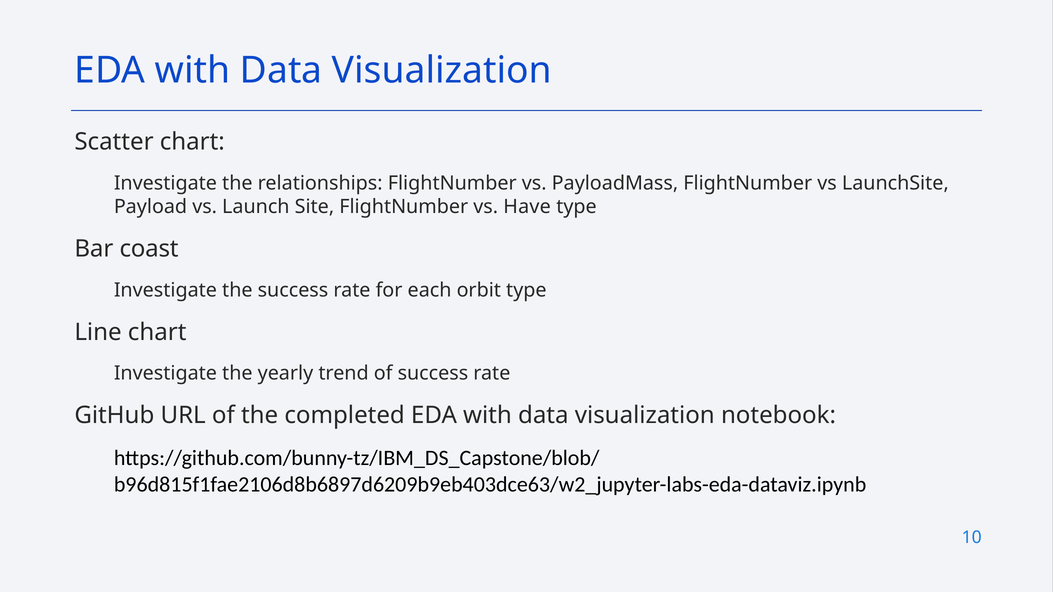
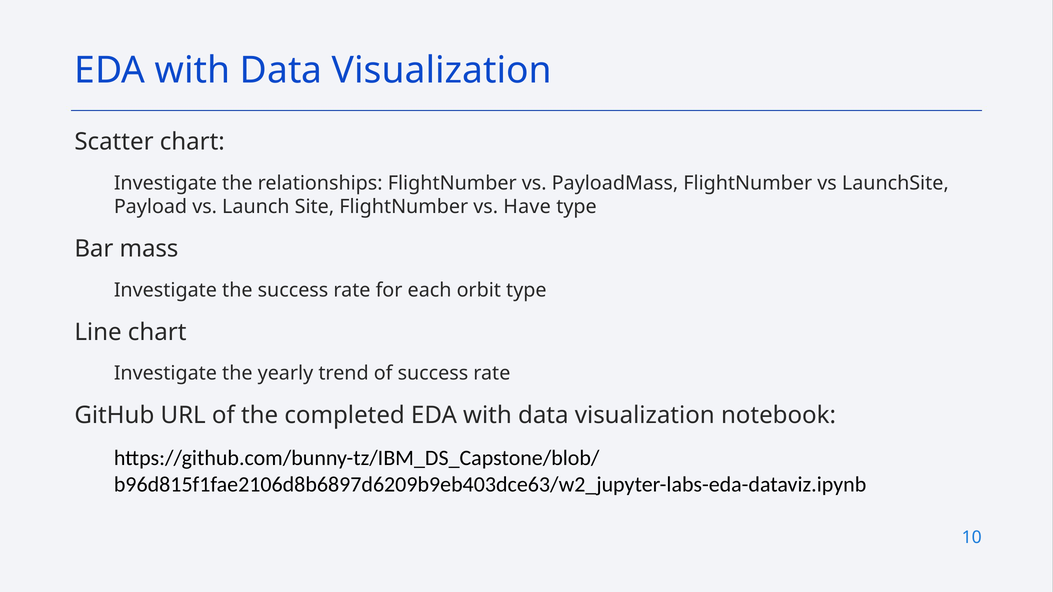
coast: coast -> mass
